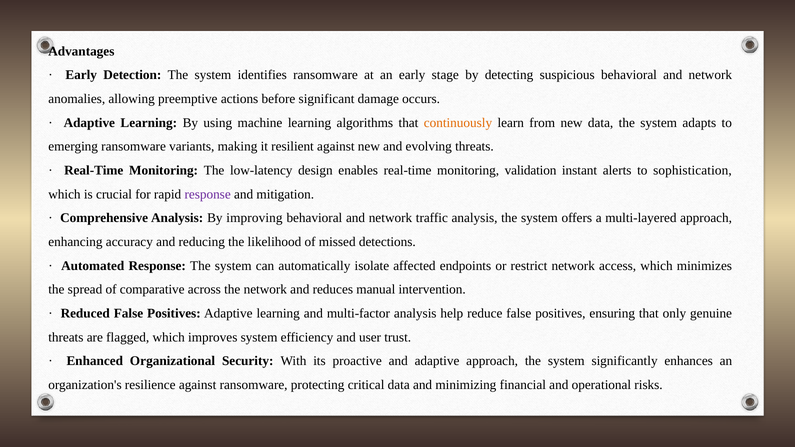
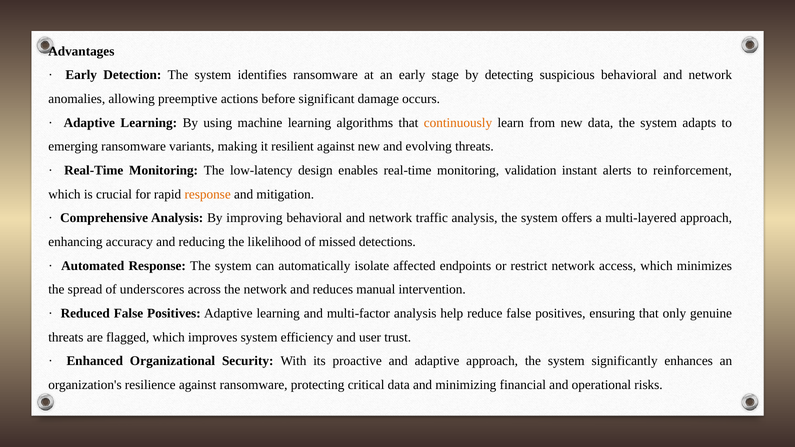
sophistication: sophistication -> reinforcement
response at (208, 194) colour: purple -> orange
comparative: comparative -> underscores
